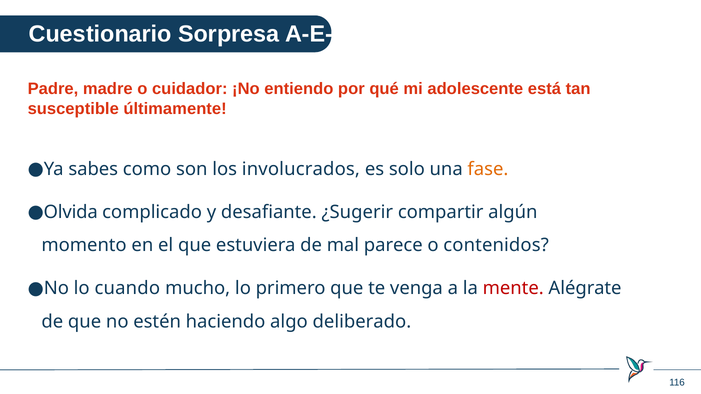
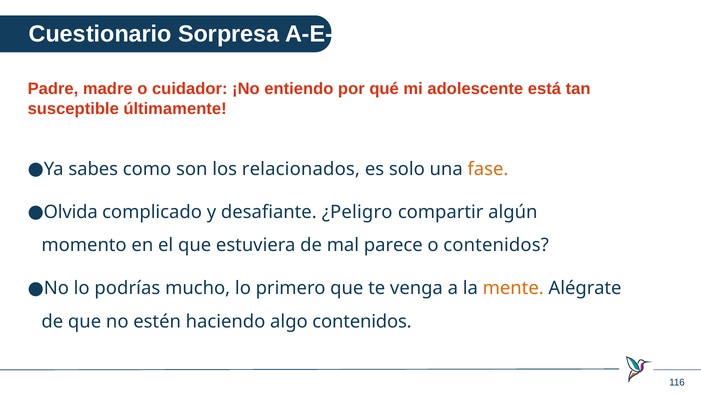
involucrados: involucrados -> relacionados
¿Sugerir: ¿Sugerir -> ¿Peligro
cuando: cuando -> podrías
mente colour: red -> orange
algo deliberado: deliberado -> contenidos
